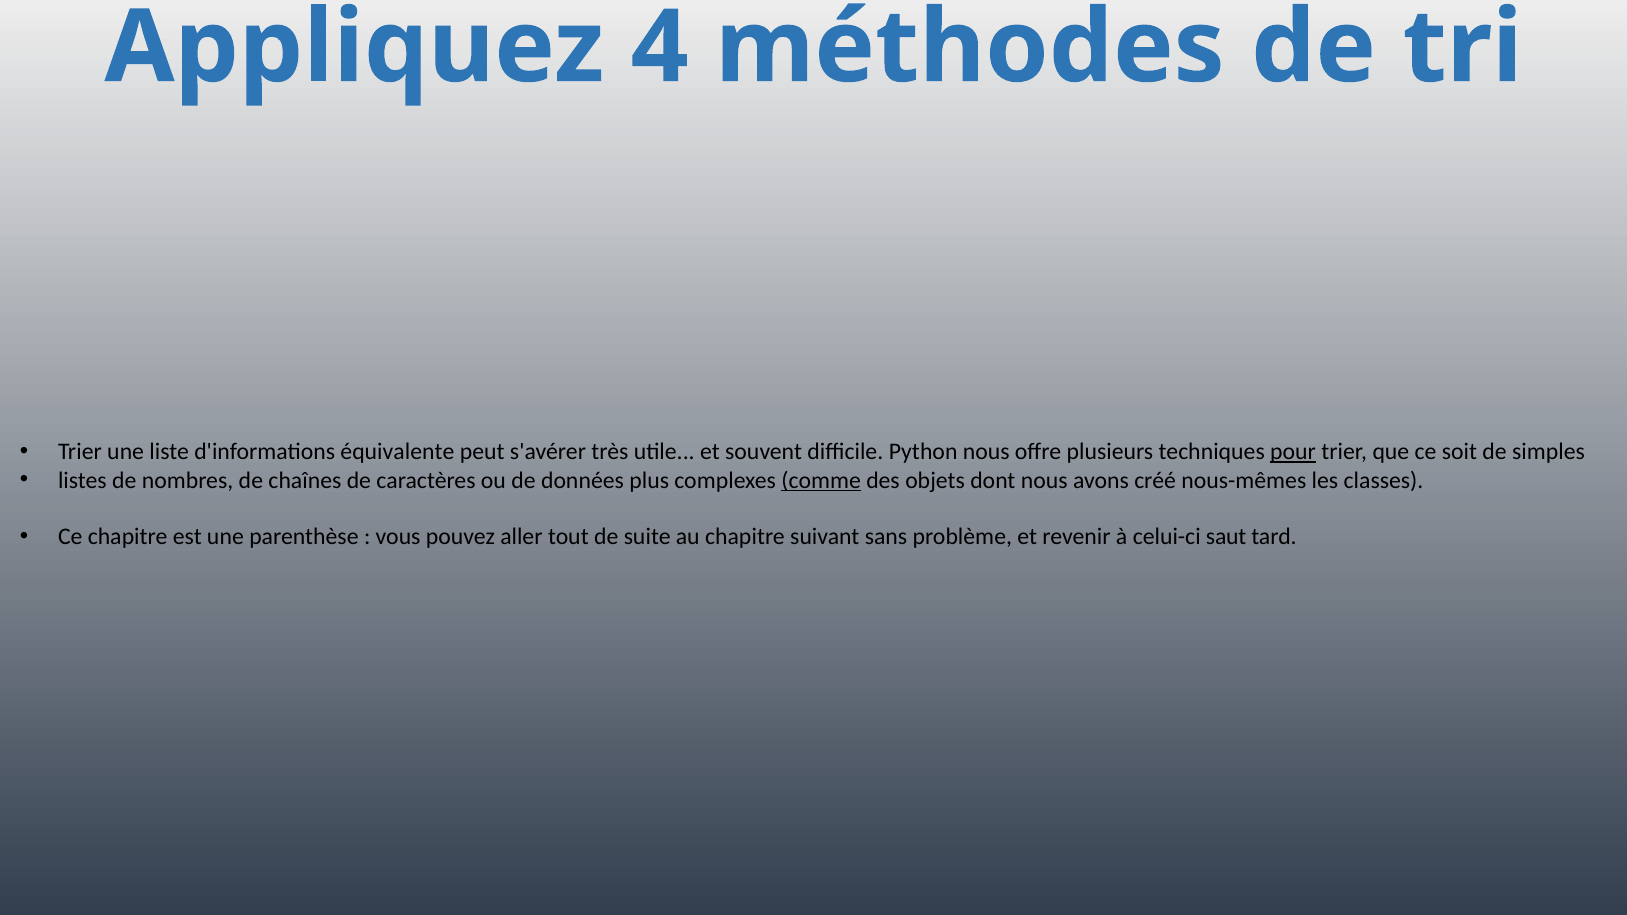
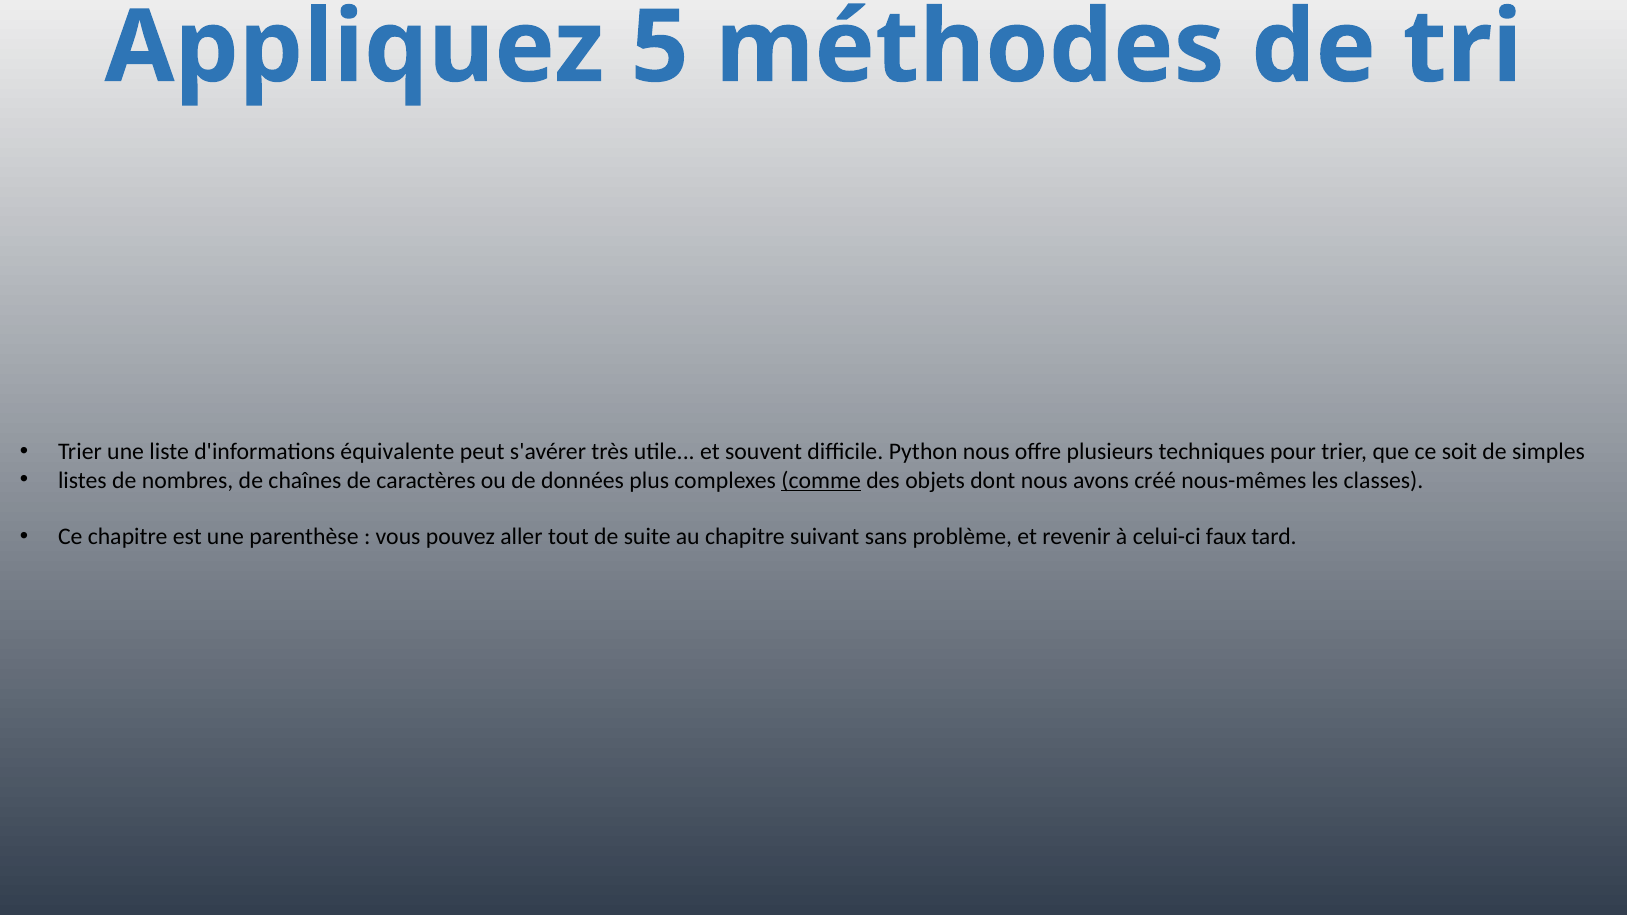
4: 4 -> 5
pour underline: present -> none
saut: saut -> faux
